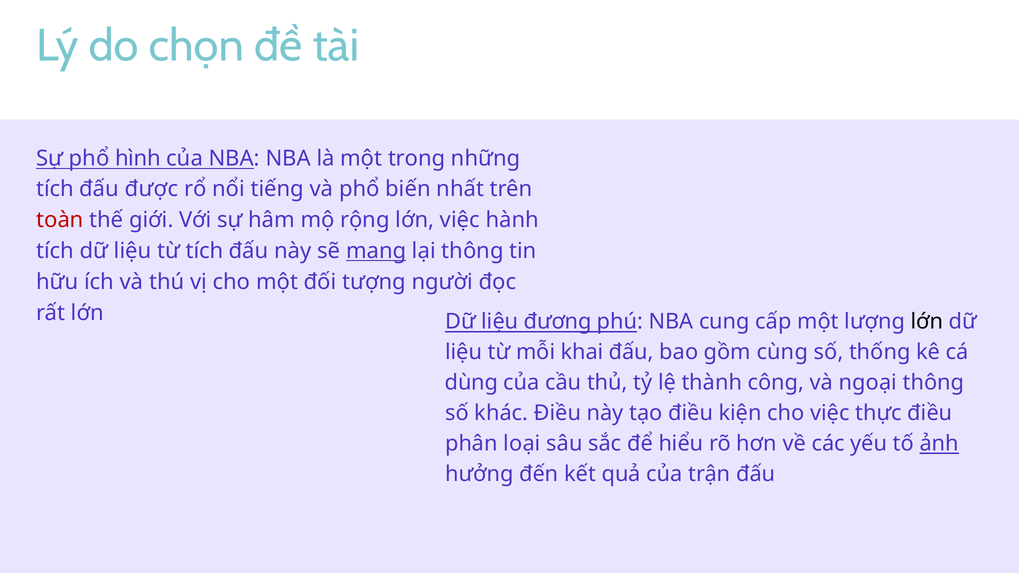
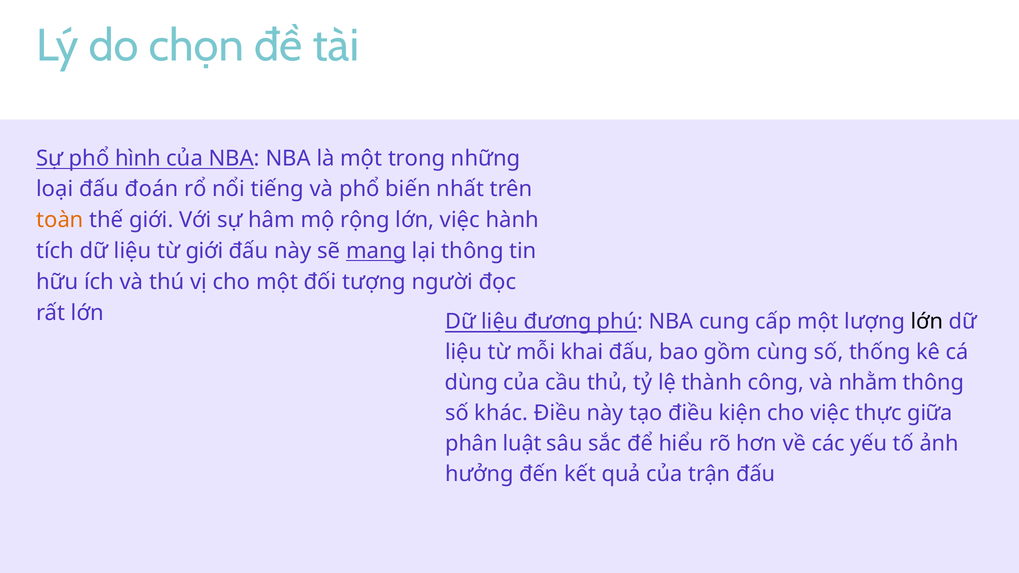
tích at (55, 189): tích -> loại
được: được -> đoán
toàn colour: red -> orange
từ tích: tích -> giới
ngoại: ngoại -> nhằm
thực điều: điều -> giữa
loại: loại -> luật
ảnh underline: present -> none
